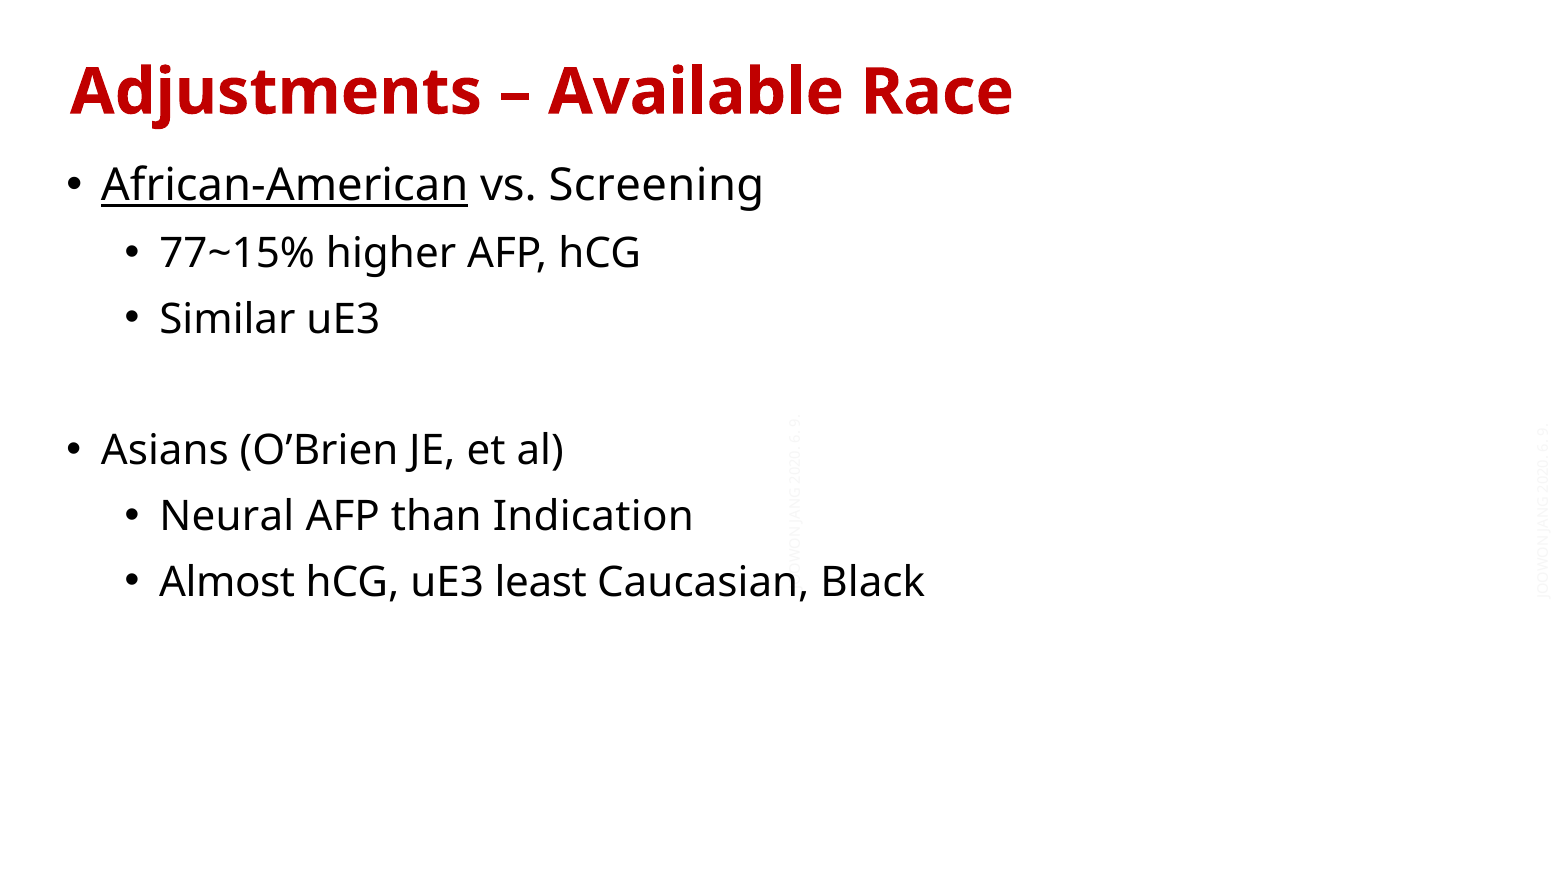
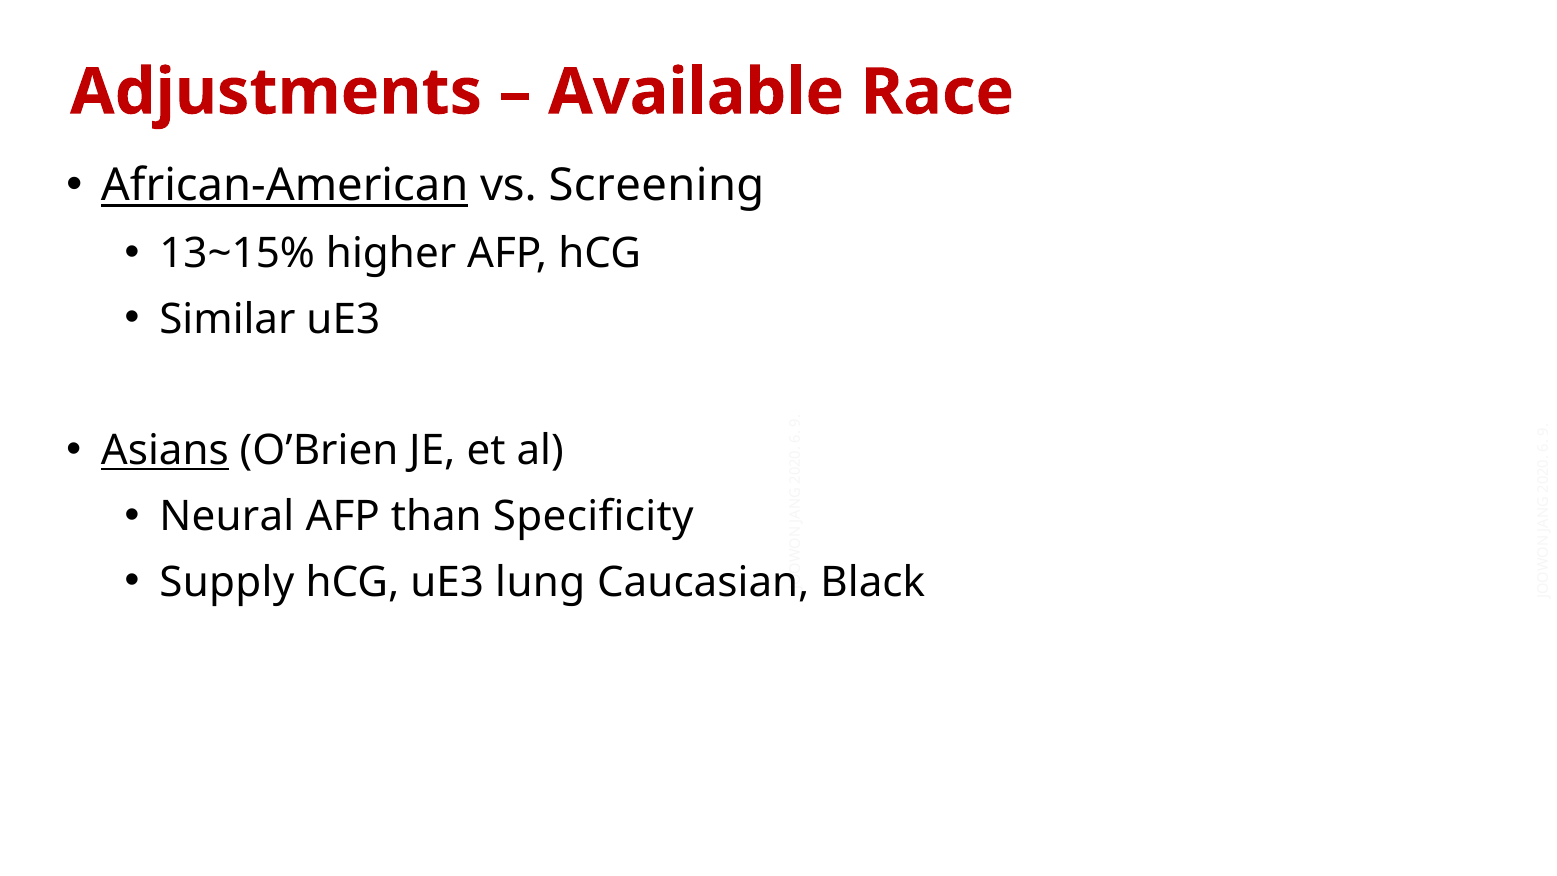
77~15%: 77~15% -> 13~15%
Asians underline: none -> present
Indication: Indication -> Specificity
Almost: Almost -> Supply
least: least -> lung
